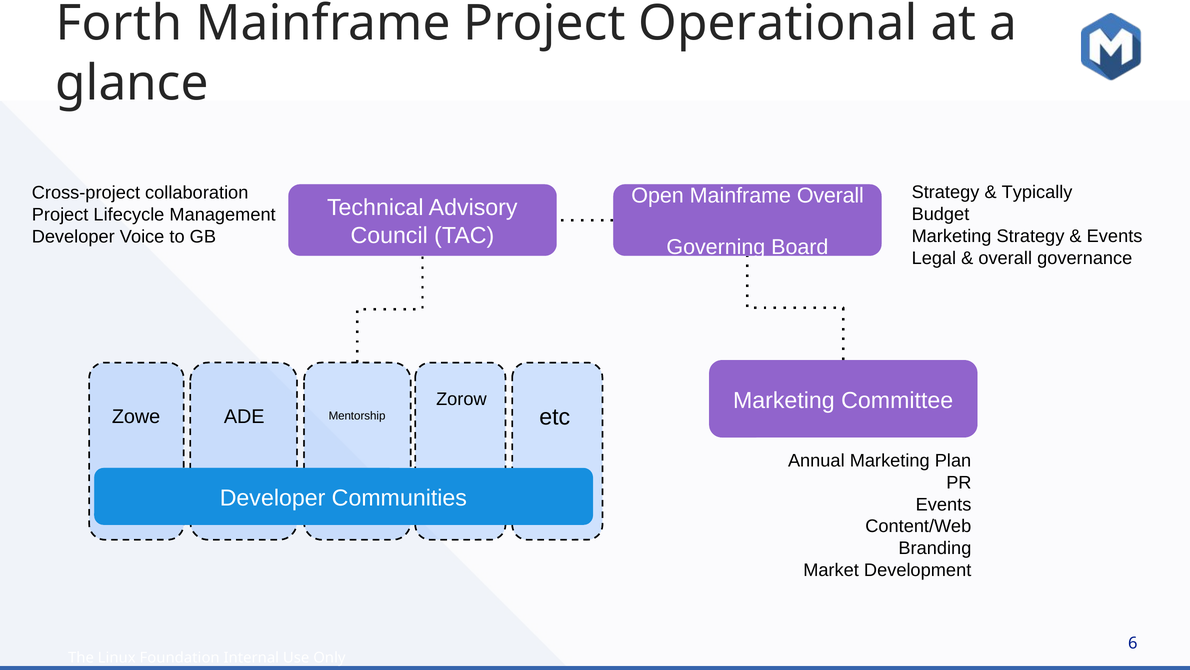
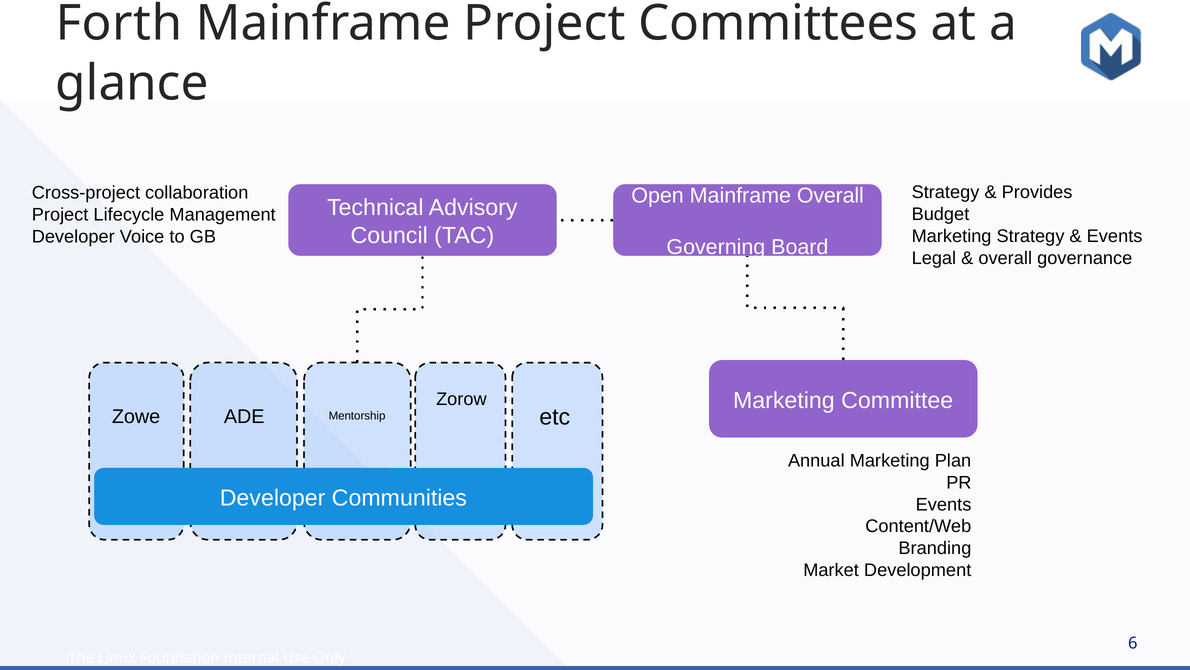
Operational: Operational -> Committees
Typically: Typically -> Provides
